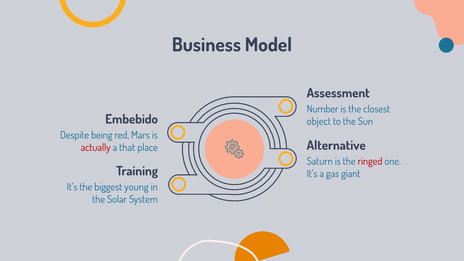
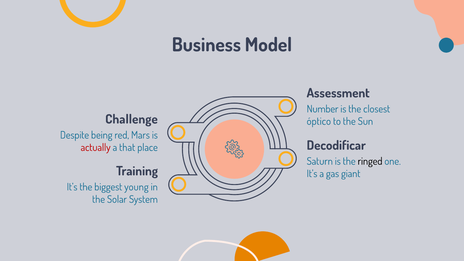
Embebido: Embebido -> Challenge
object: object -> óptico
Alternative: Alternative -> Decodificar
ringed colour: red -> black
